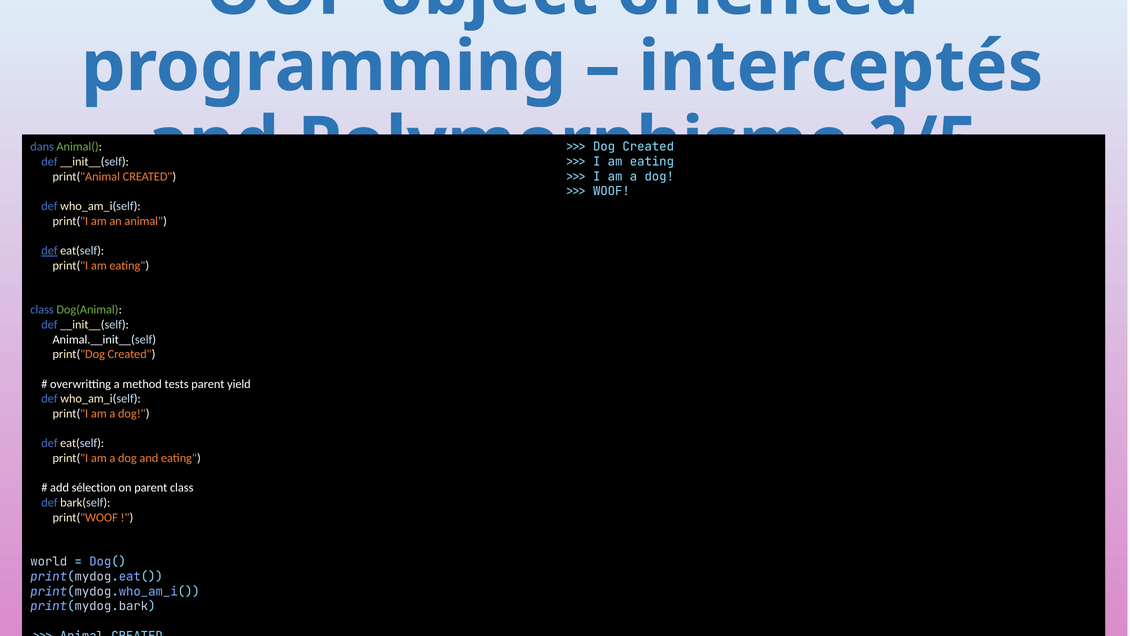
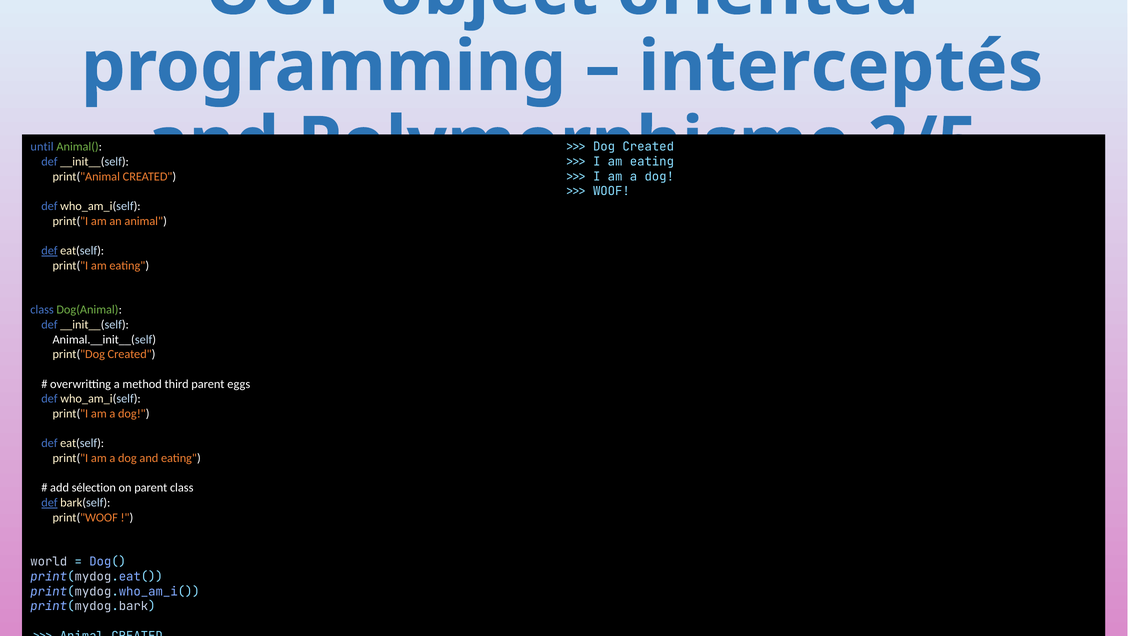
dans: dans -> until
tests: tests -> third
yield: yield -> eggs
def at (50, 502) underline: none -> present
